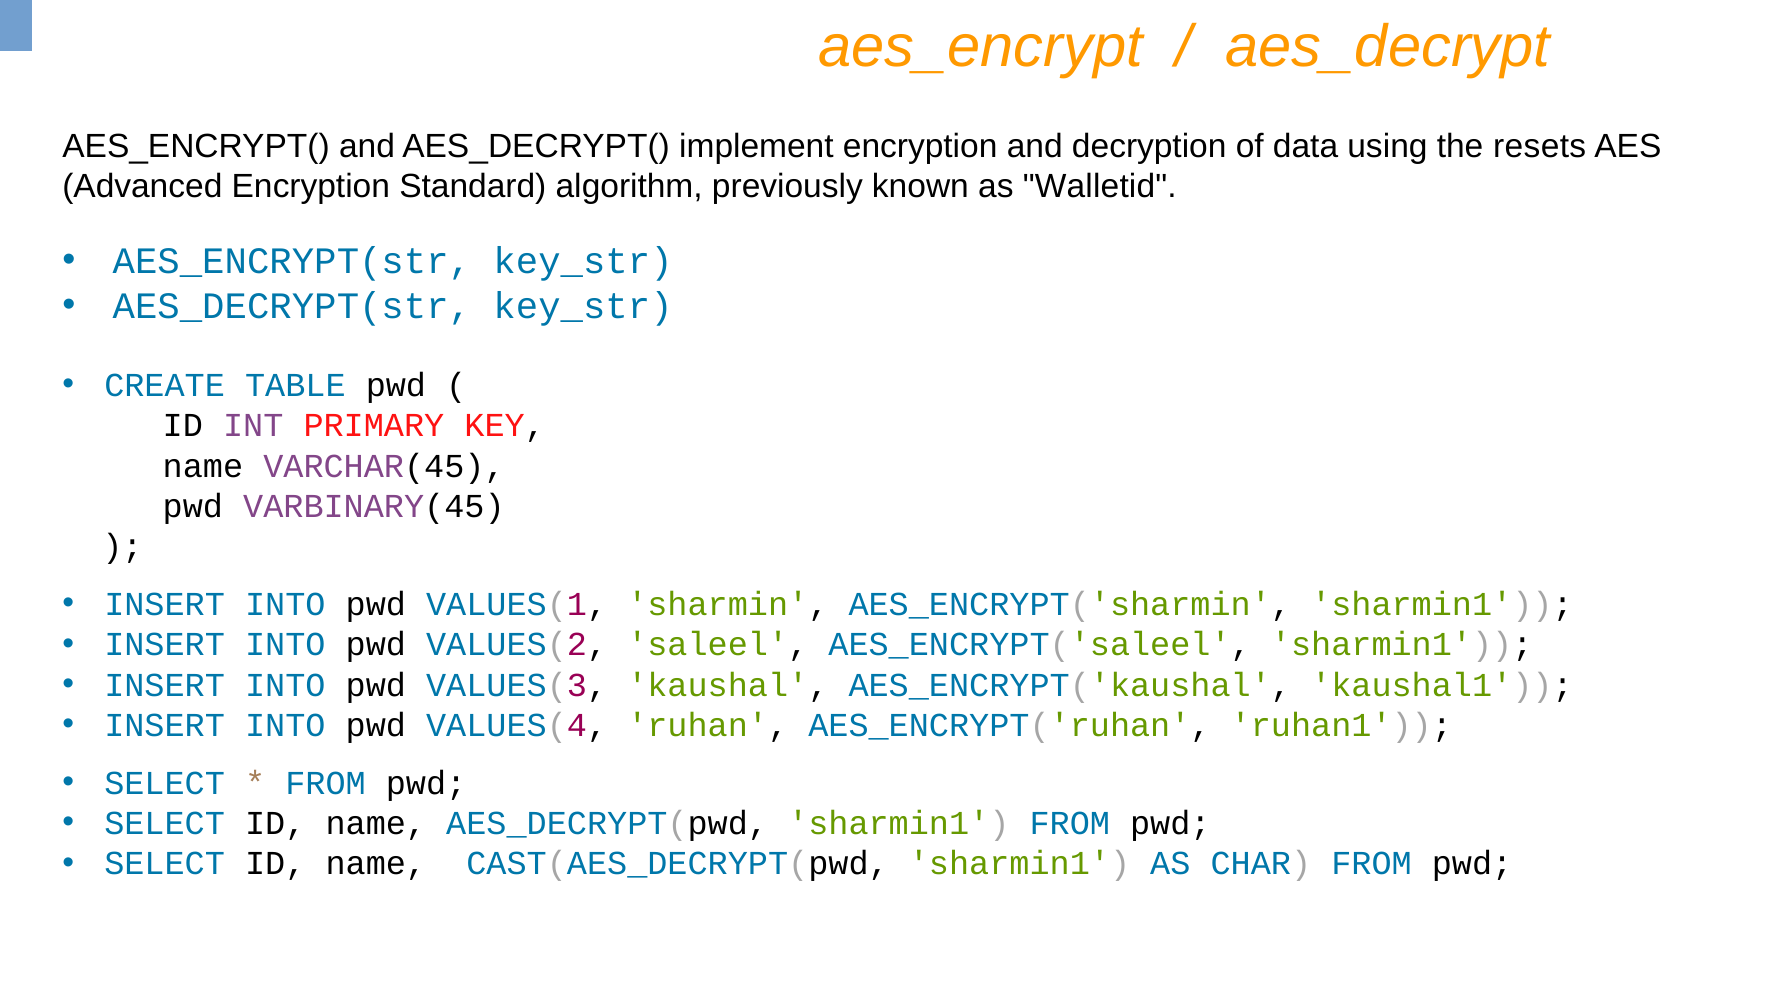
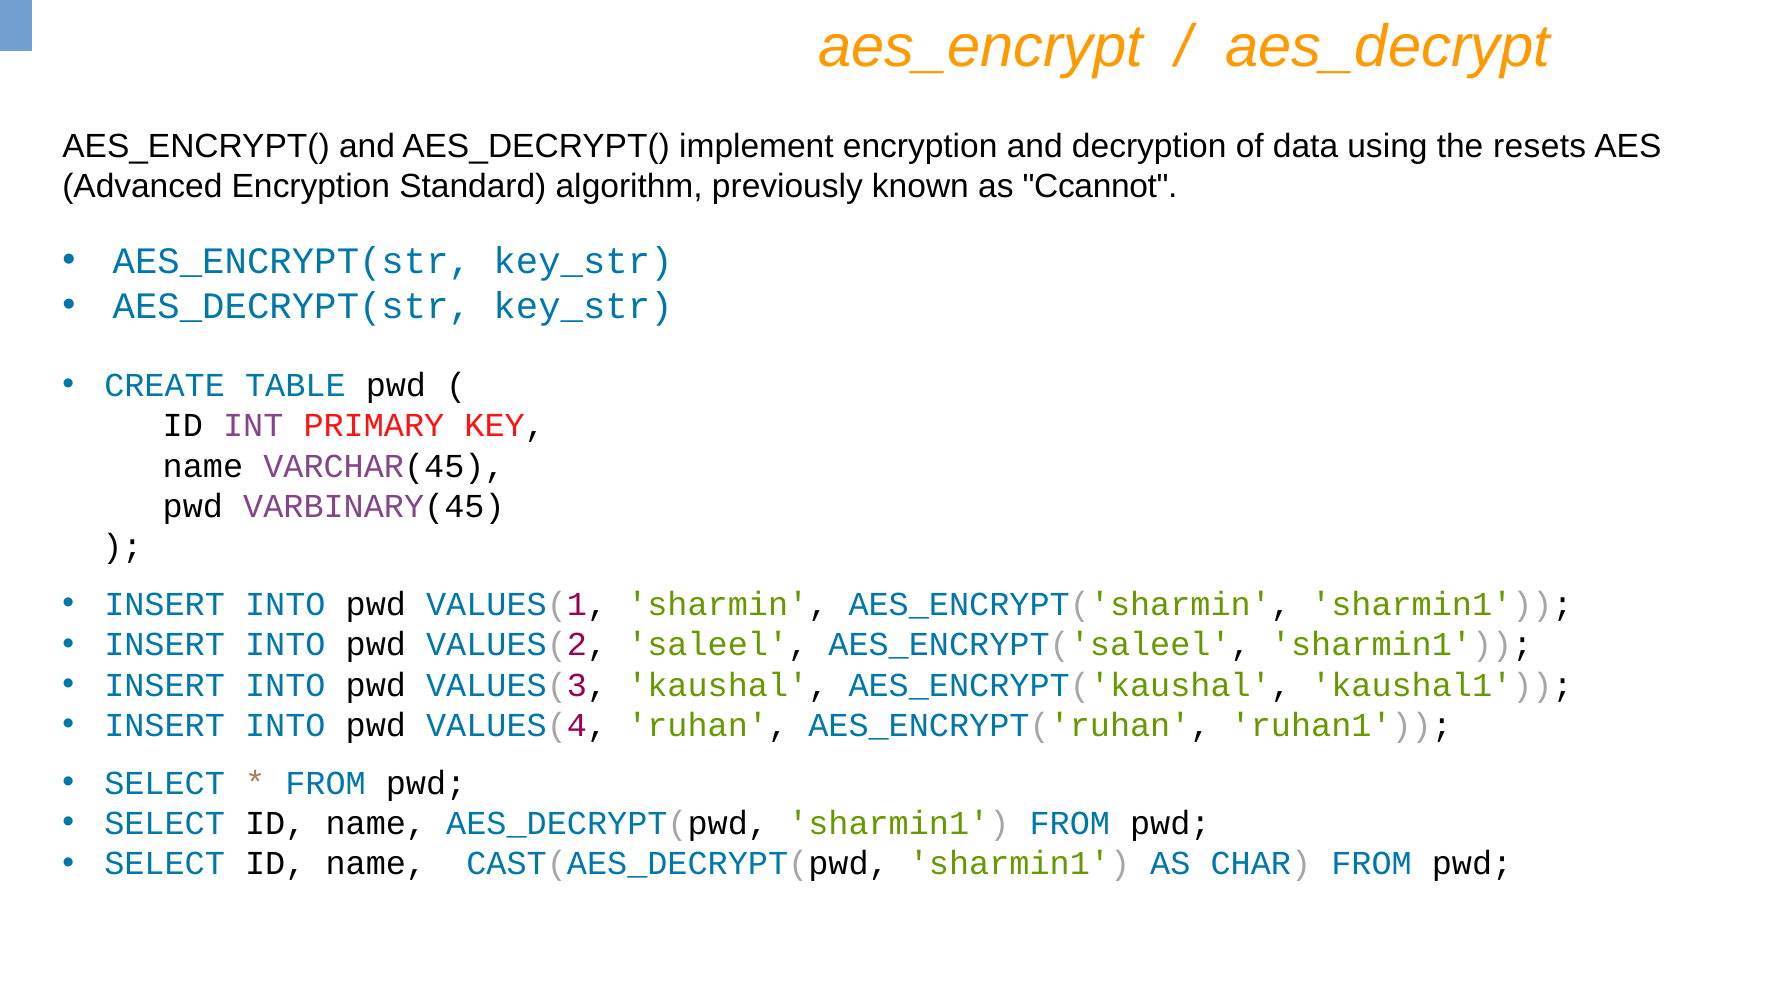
Walletid: Walletid -> Ccannot
